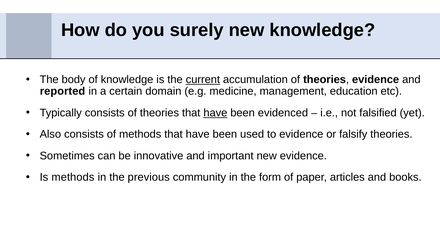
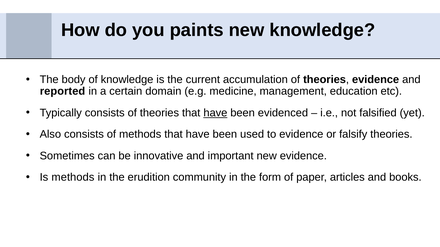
surely: surely -> paints
current underline: present -> none
previous: previous -> erudition
